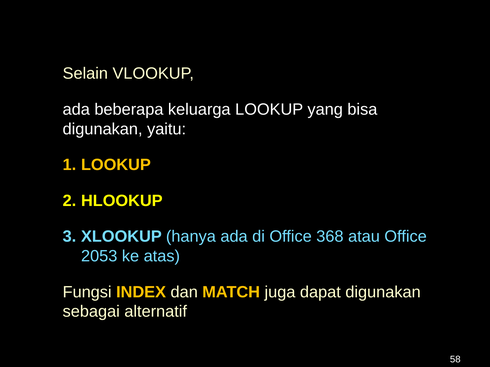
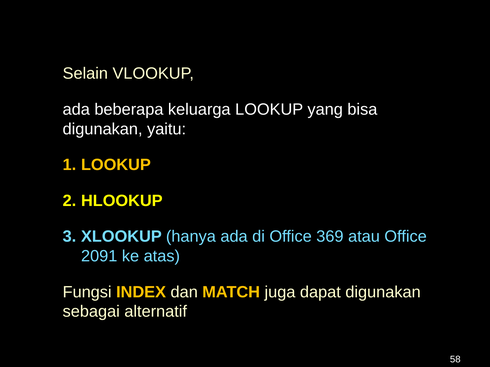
368: 368 -> 369
2053: 2053 -> 2091
